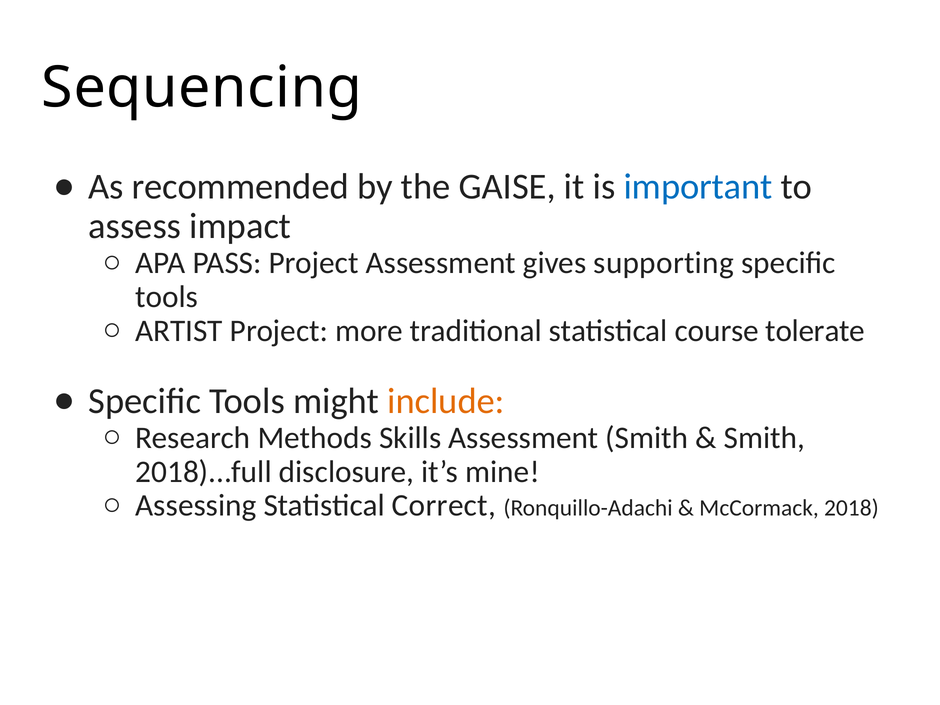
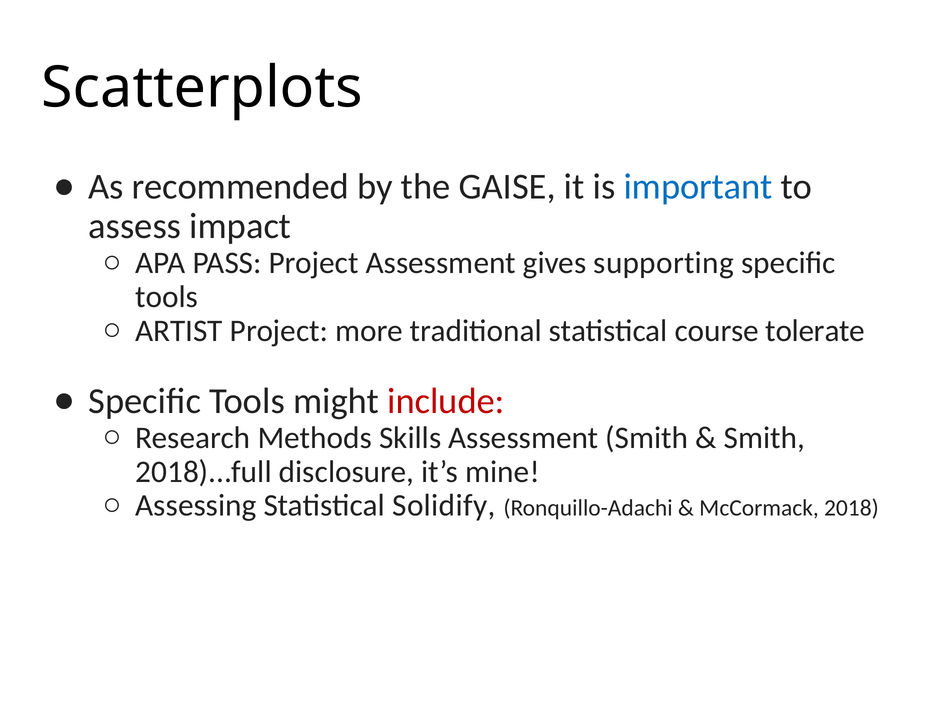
Sequencing: Sequencing -> Scatterplots
include colour: orange -> red
Correct: Correct -> Solidify
